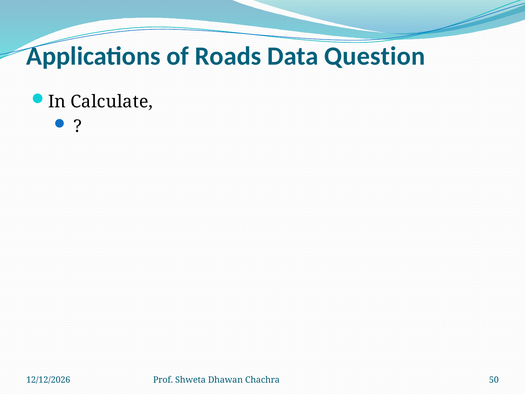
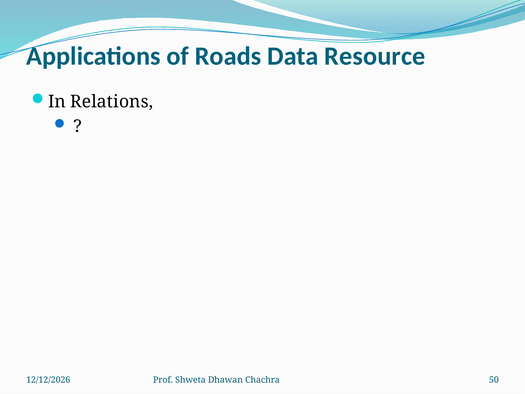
Question: Question -> Resource
Calculate: Calculate -> Relations
